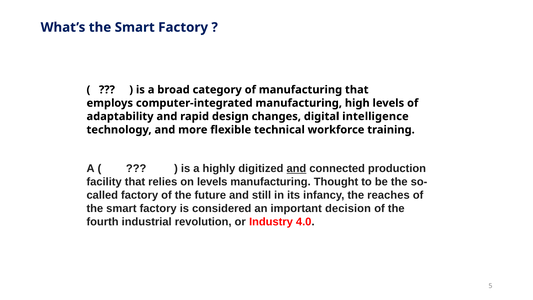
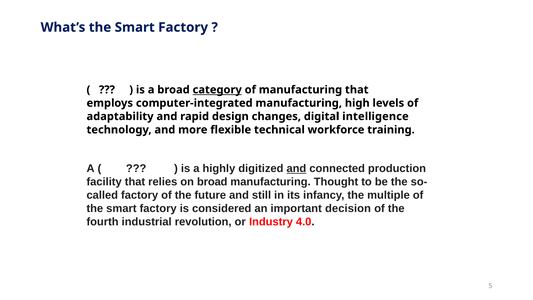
category underline: none -> present
on levels: levels -> broad
reaches: reaches -> multiple
